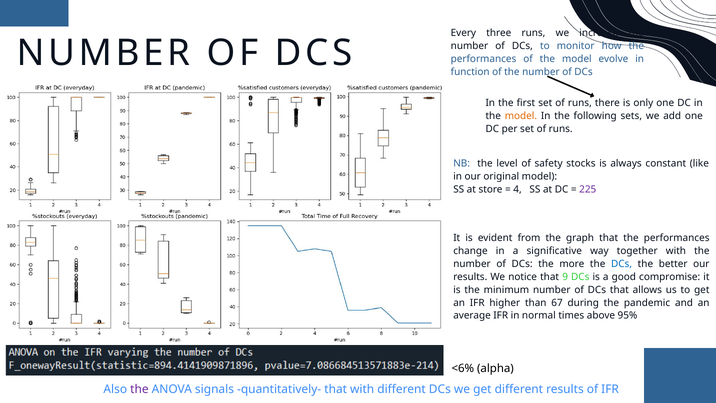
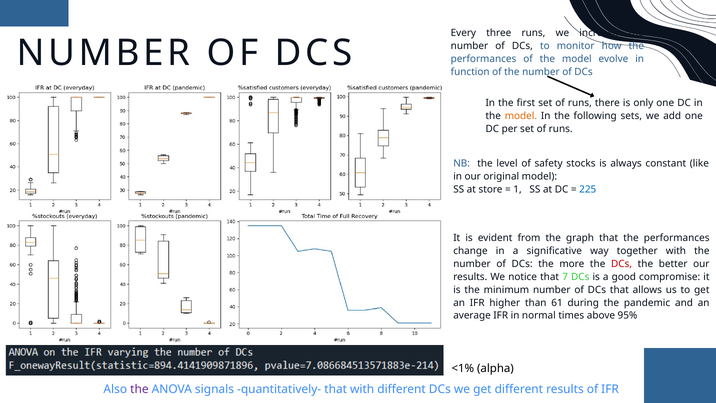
4: 4 -> 1
225 colour: purple -> blue
DCs at (622, 264) colour: blue -> red
9: 9 -> 7
67: 67 -> 61
<6%: <6% -> <1%
